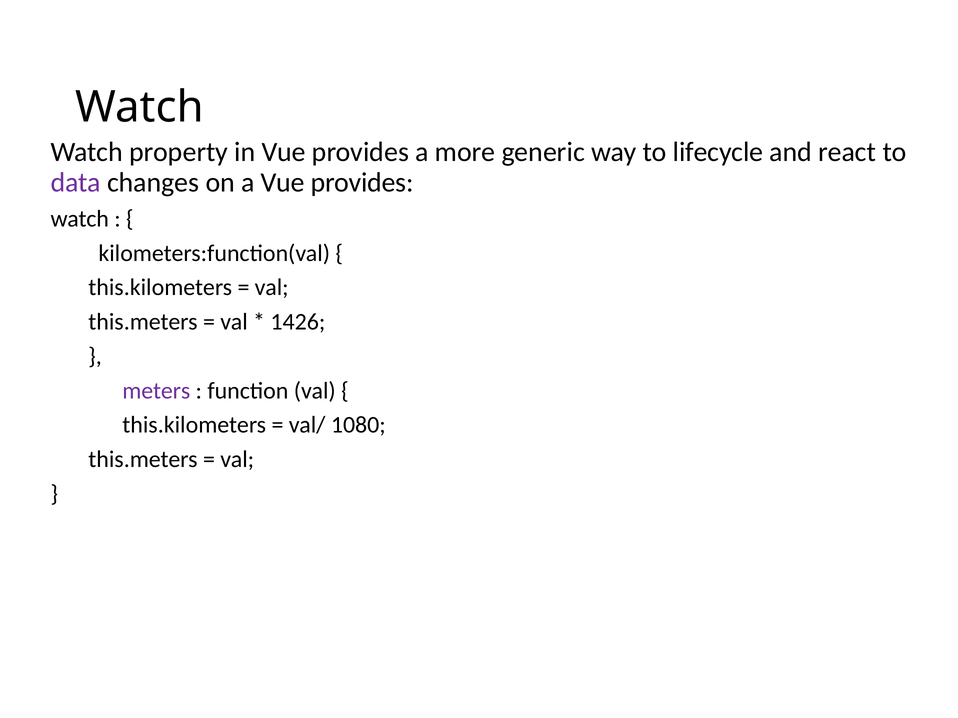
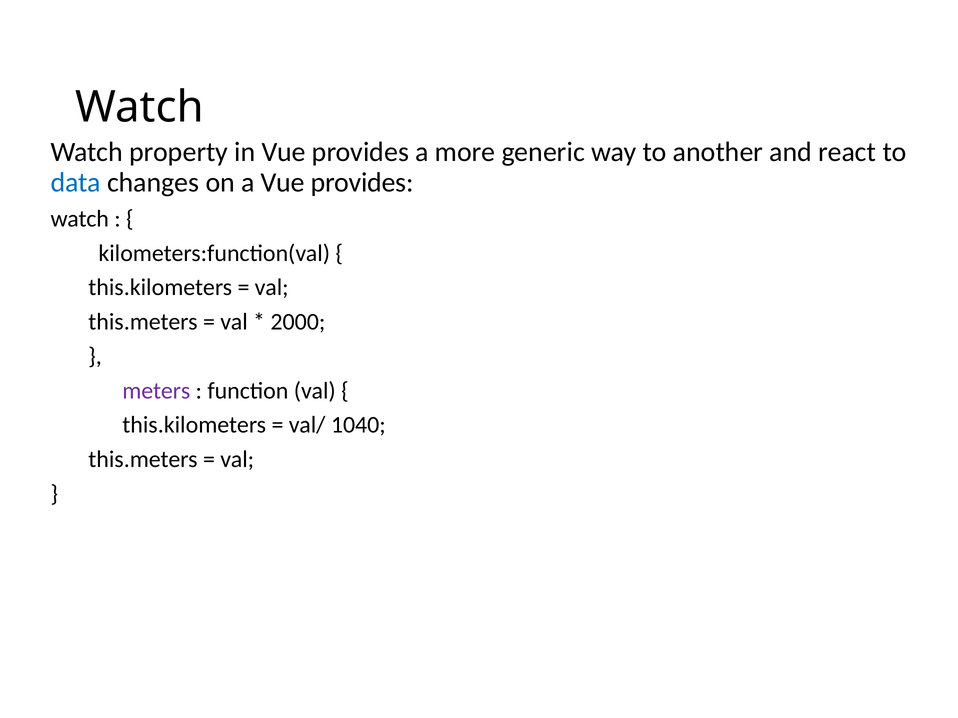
lifecycle: lifecycle -> another
data colour: purple -> blue
1426: 1426 -> 2000
1080: 1080 -> 1040
